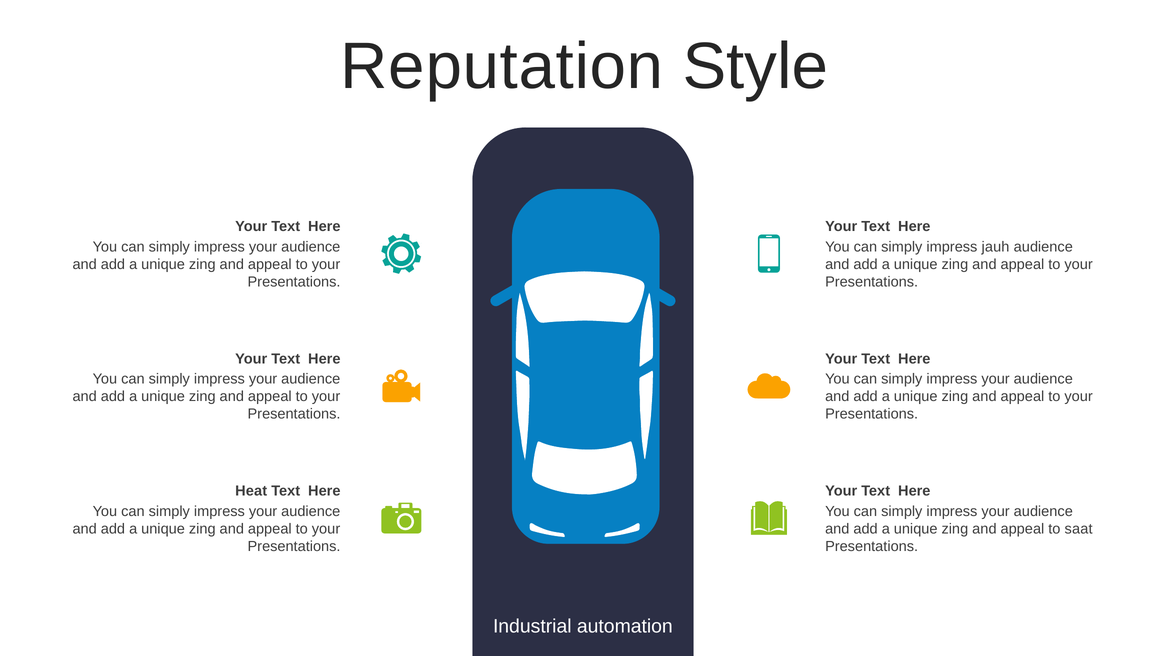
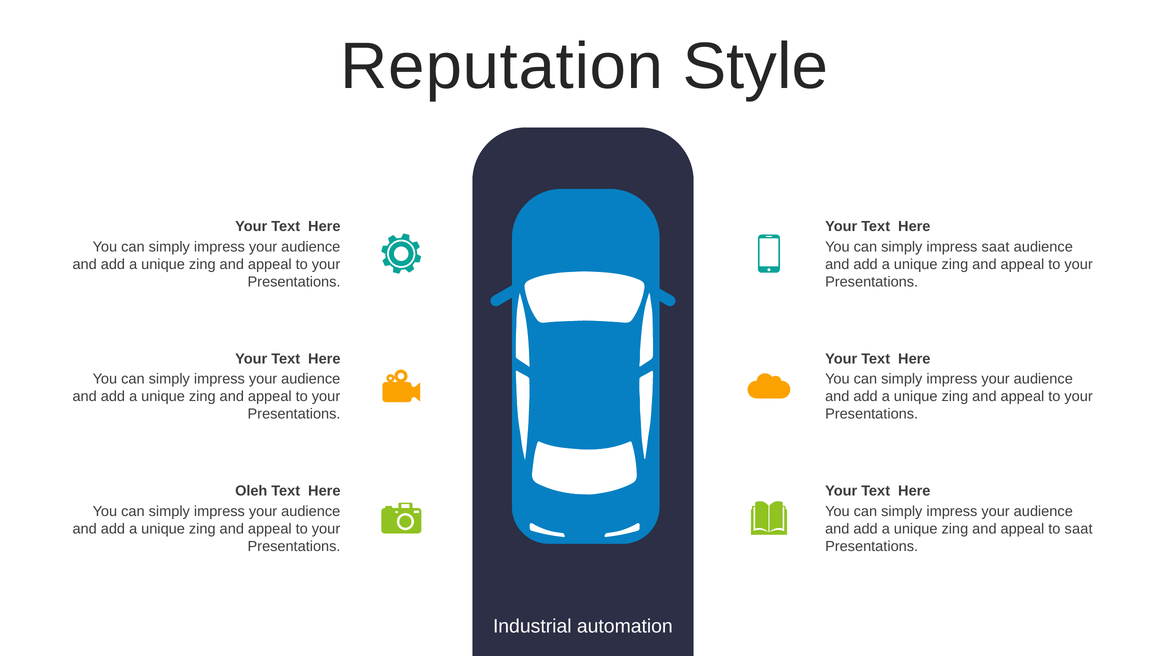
impress jauh: jauh -> saat
Heat: Heat -> Oleh
